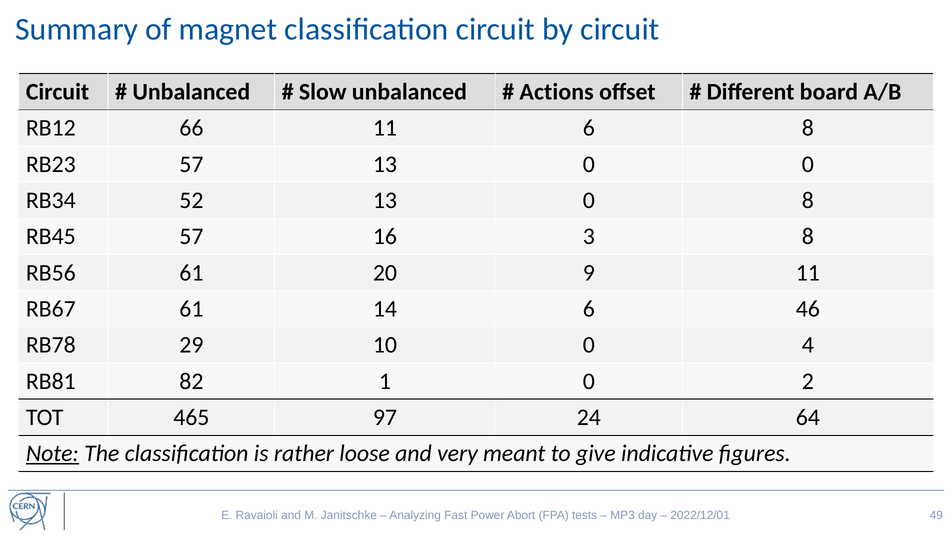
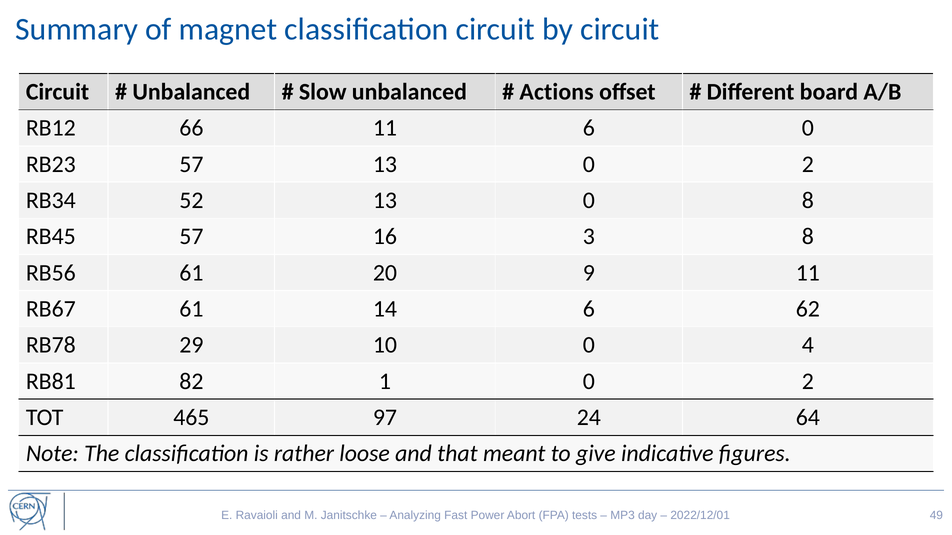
6 8: 8 -> 0
13 0 0: 0 -> 2
46: 46 -> 62
Note underline: present -> none
very: very -> that
